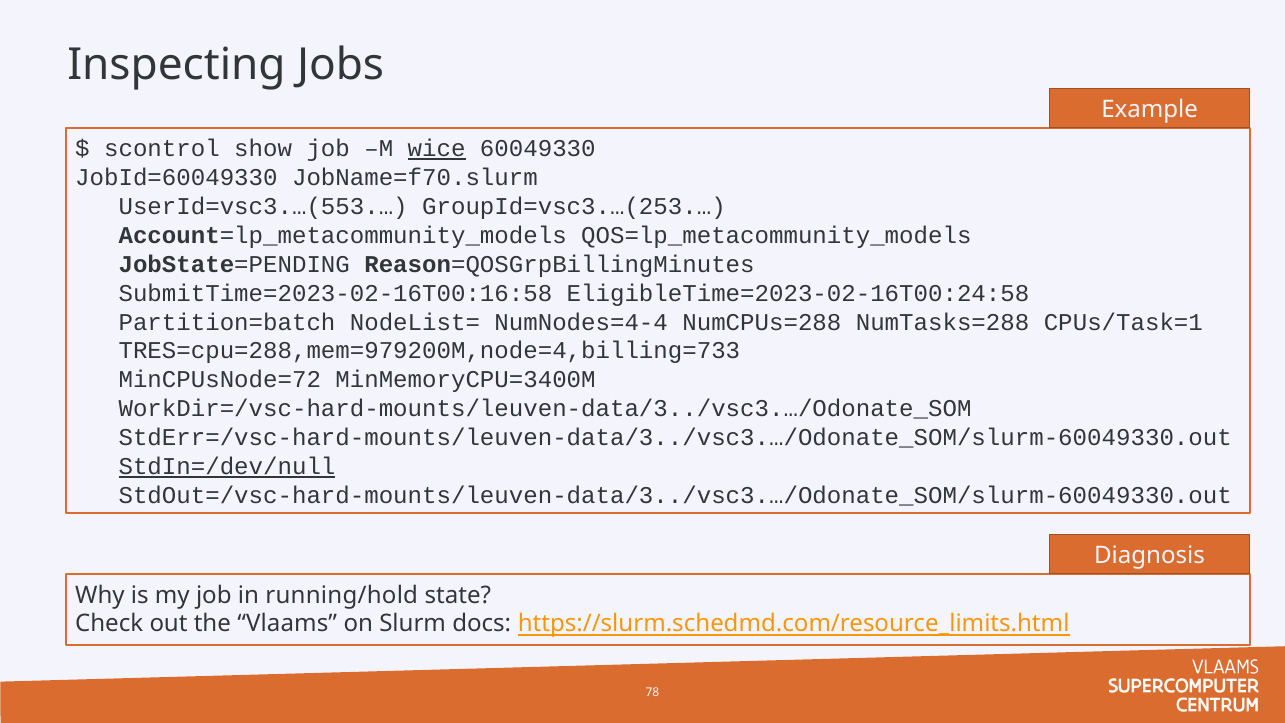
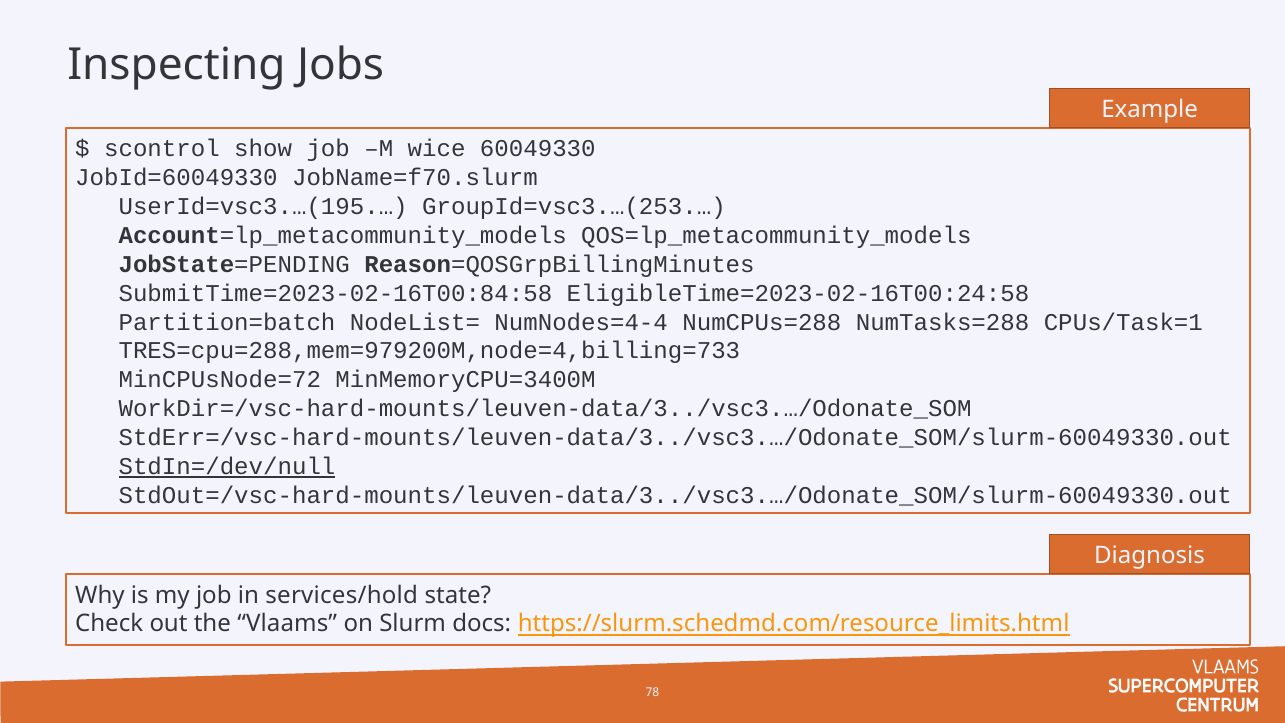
wice underline: present -> none
UserId=vsc3.…(553.…: UserId=vsc3.…(553.… -> UserId=vsc3.…(195.…
SubmitTime=2023-02-16T00:16:58: SubmitTime=2023-02-16T00:16:58 -> SubmitTime=2023-02-16T00:84:58
running/hold: running/hold -> services/hold
